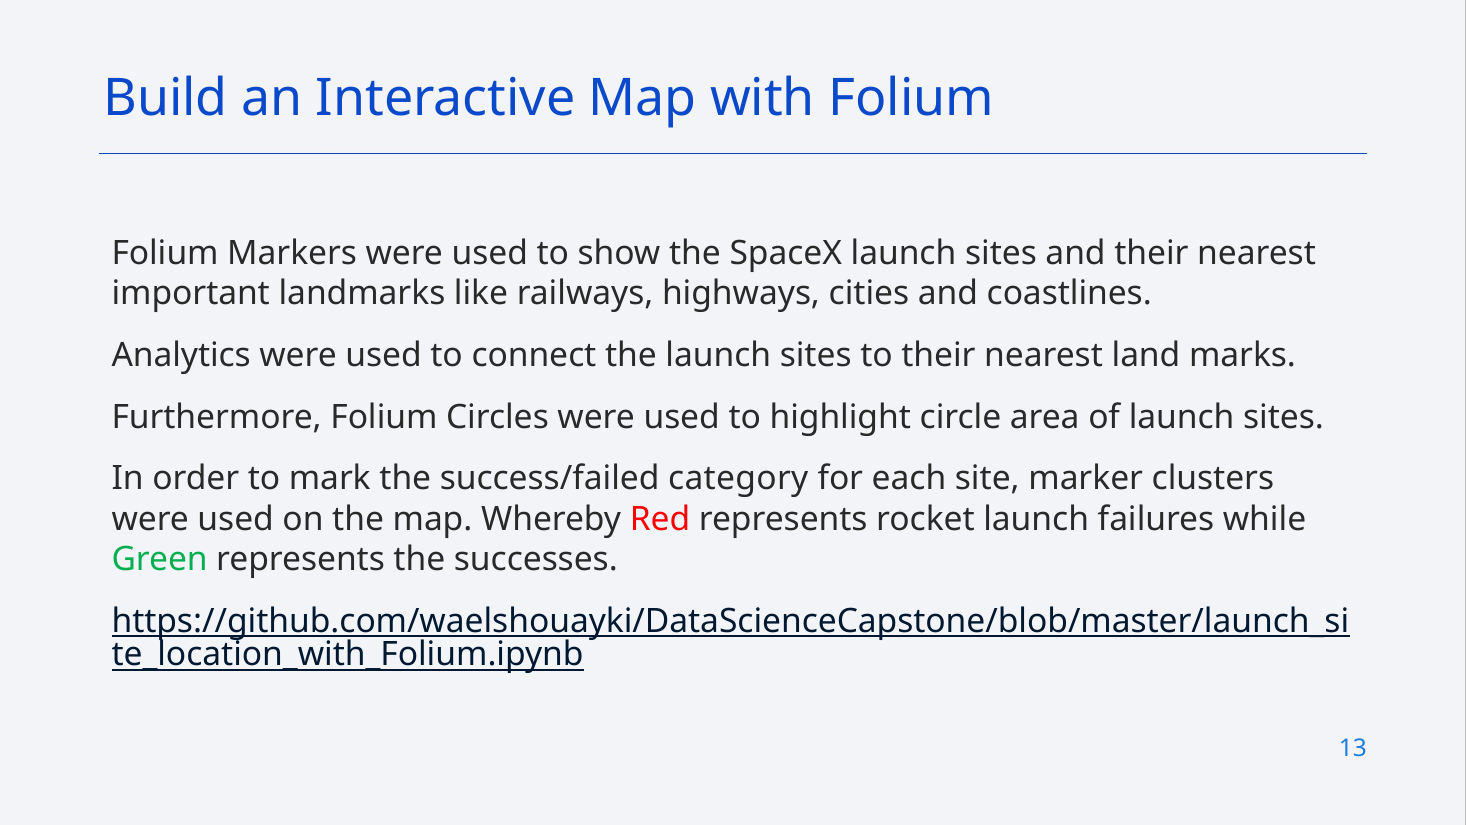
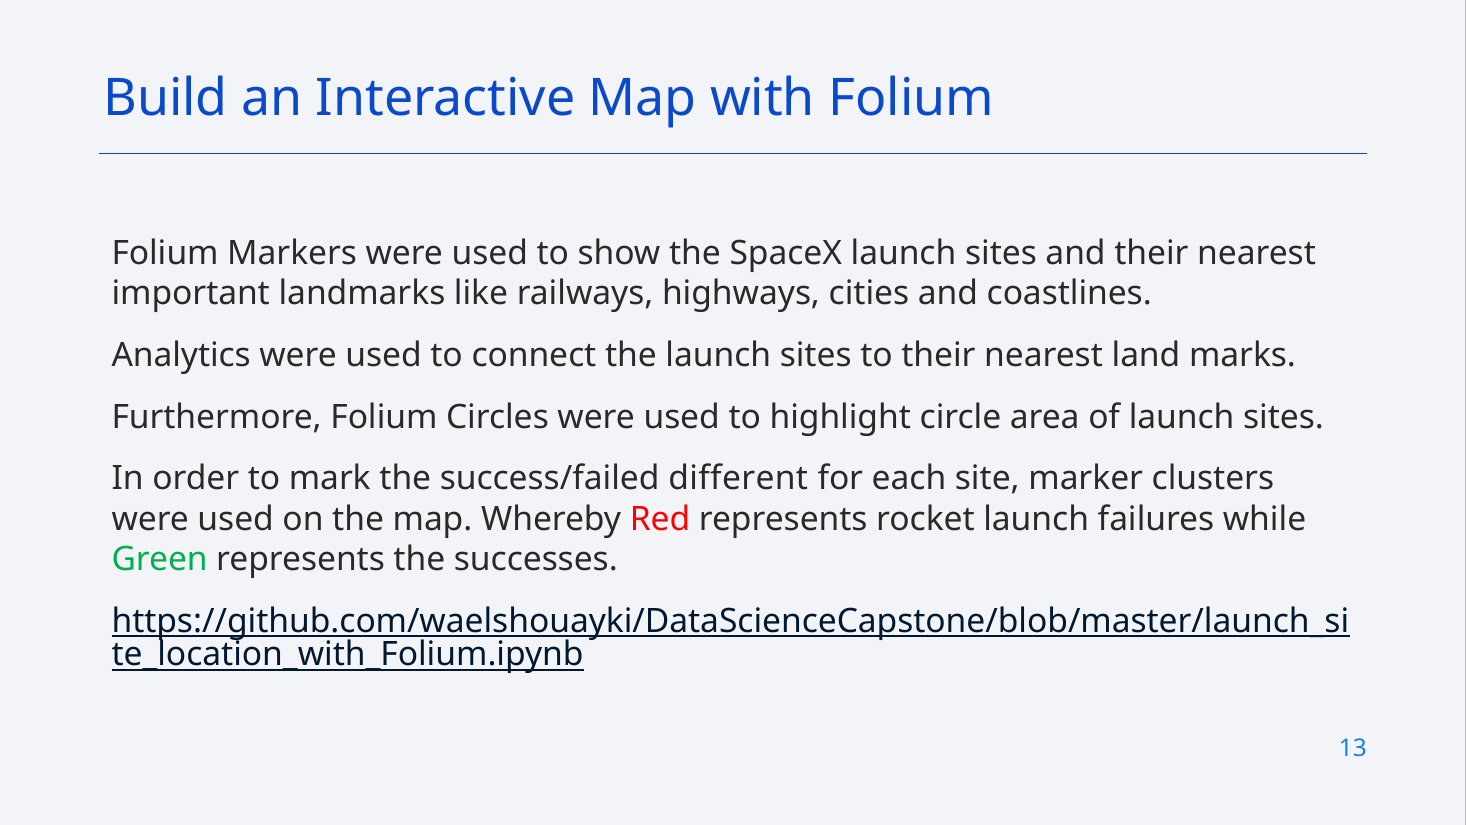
category: category -> different
